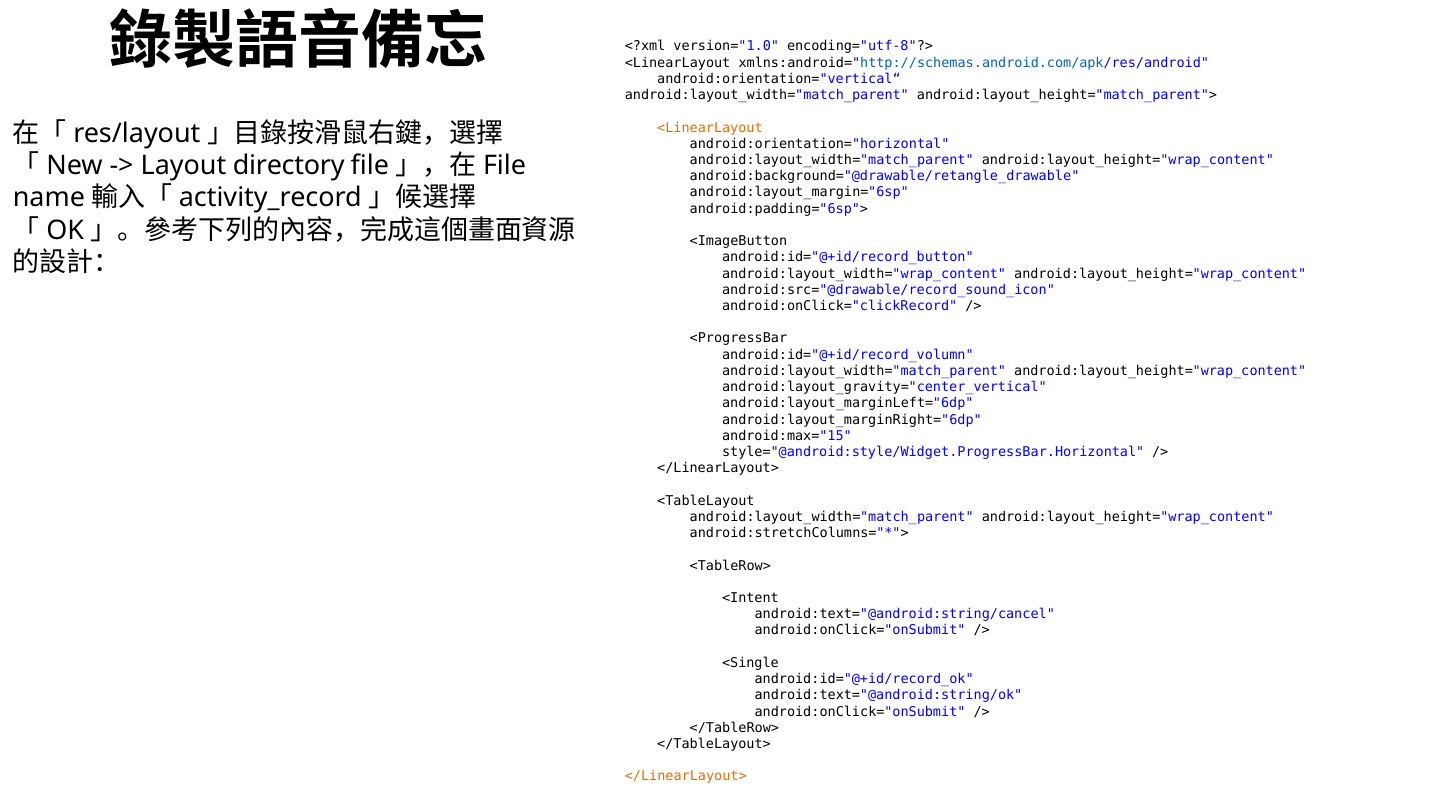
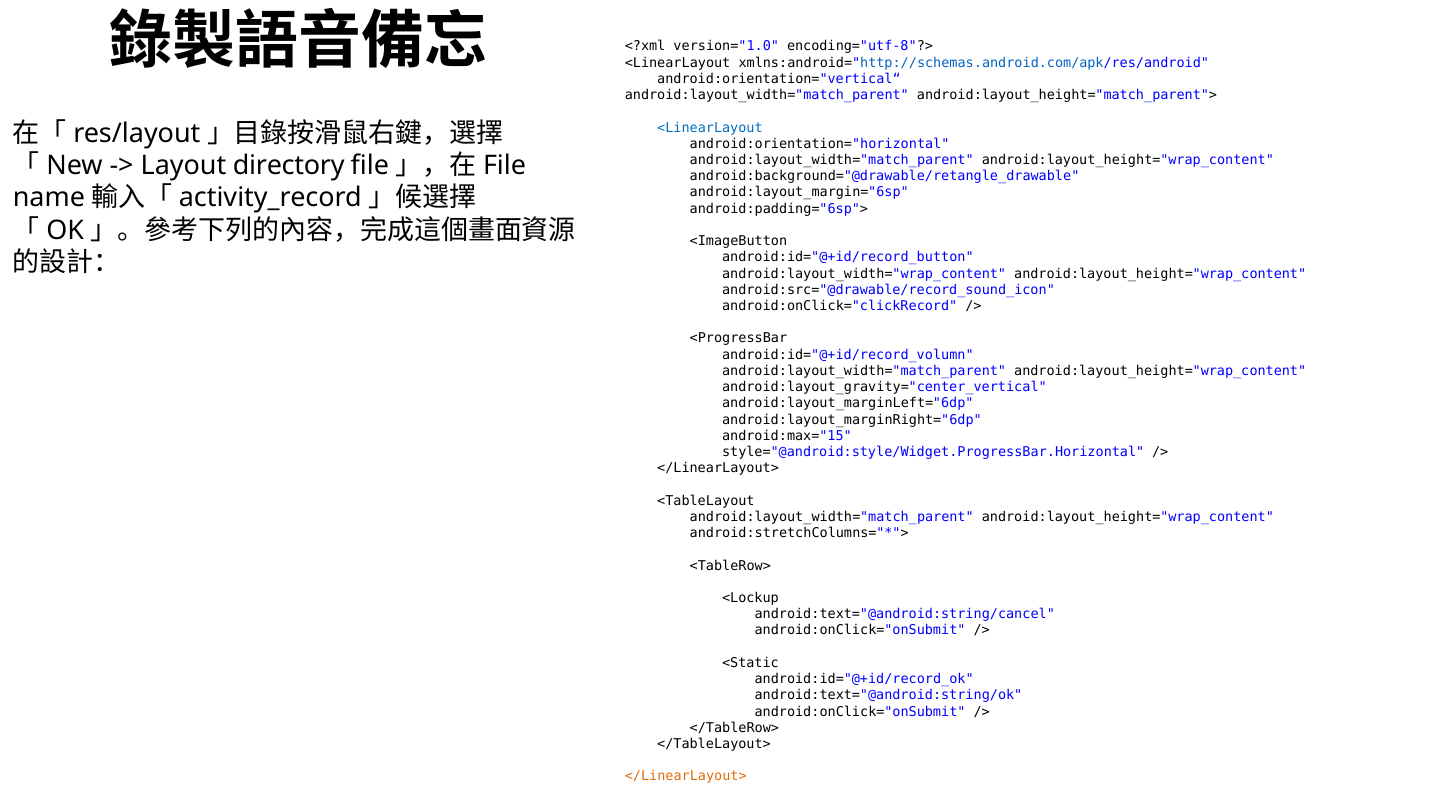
<LinearLayout at (710, 128) colour: orange -> blue
<Intent: <Intent -> <Lockup
<Single: <Single -> <Static
